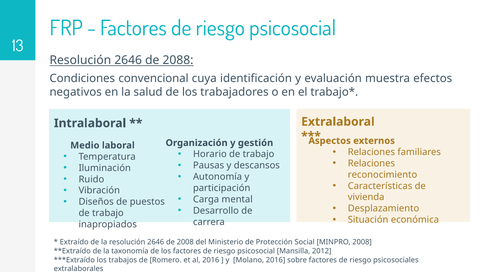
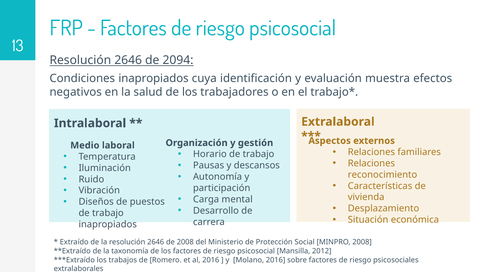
2088: 2088 -> 2094
Condiciones convencional: convencional -> inapropiados
